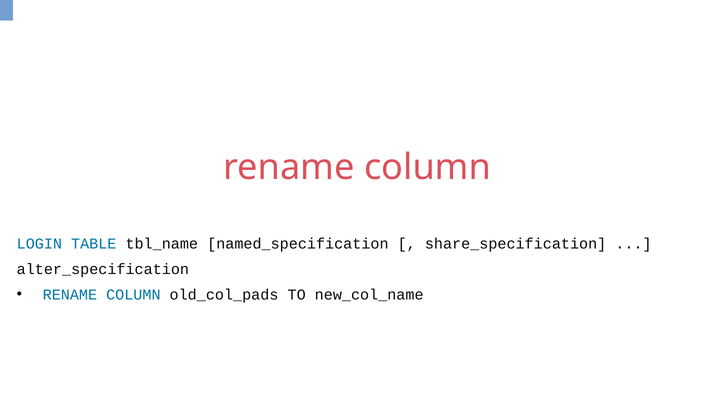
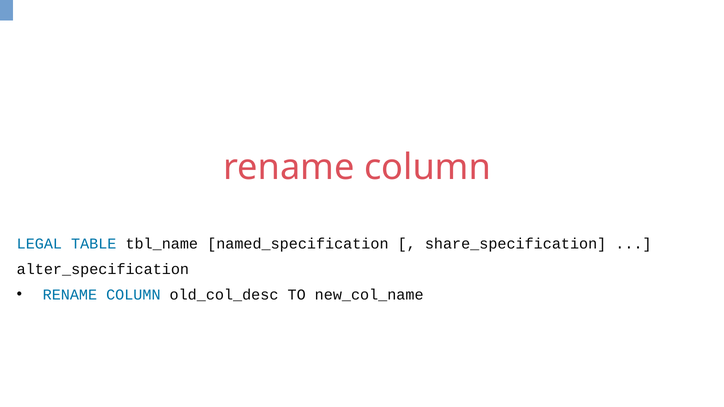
LOGIN: LOGIN -> LEGAL
old_col_pads: old_col_pads -> old_col_desc
